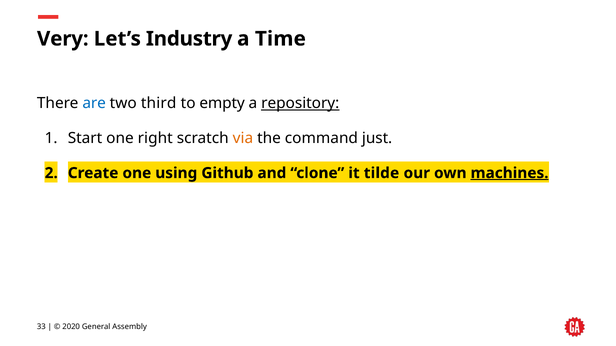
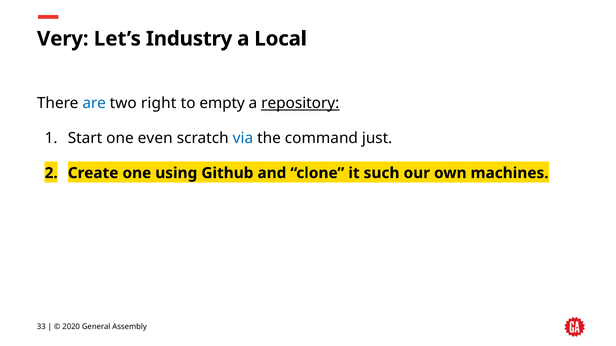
Time: Time -> Local
third: third -> right
right: right -> even
via colour: orange -> blue
tilde: tilde -> such
machines underline: present -> none
